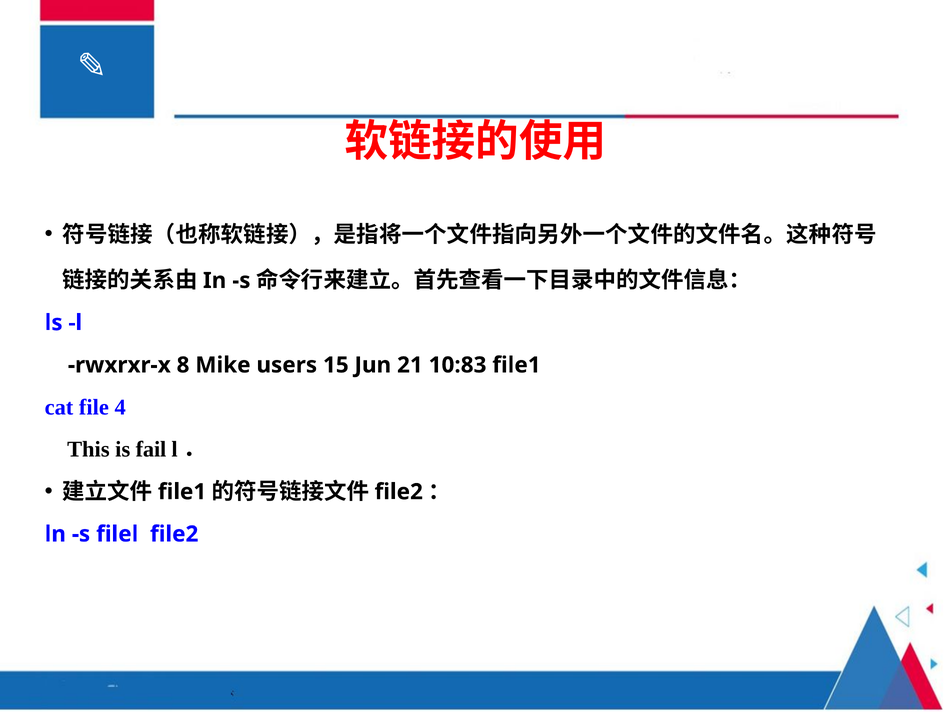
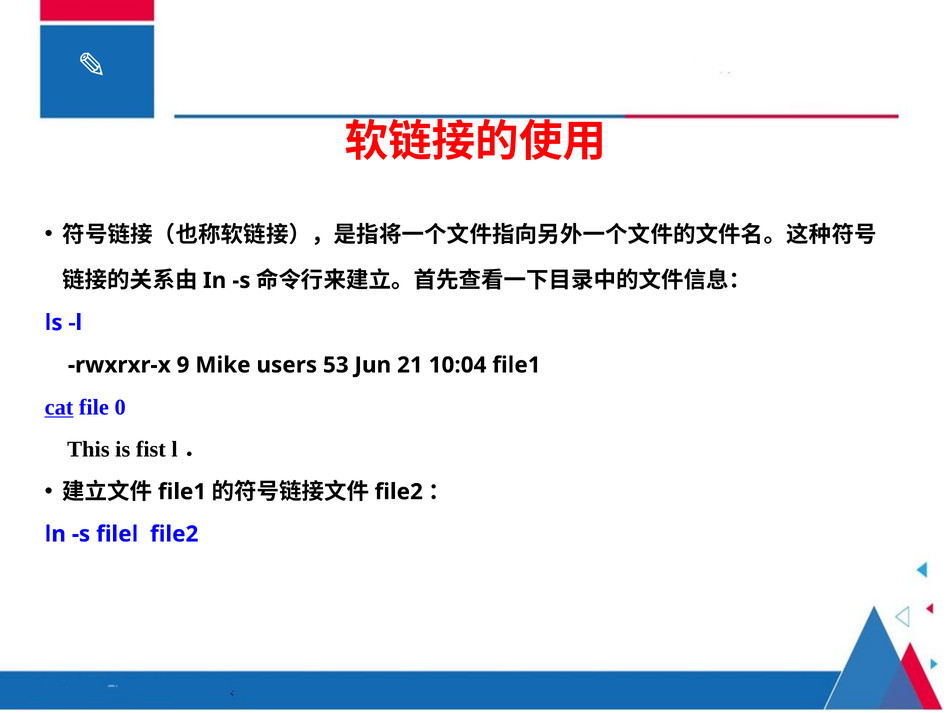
8: 8 -> 9
15: 15 -> 53
10:83: 10:83 -> 10:04
cat underline: none -> present
4: 4 -> 0
fail: fail -> fist
